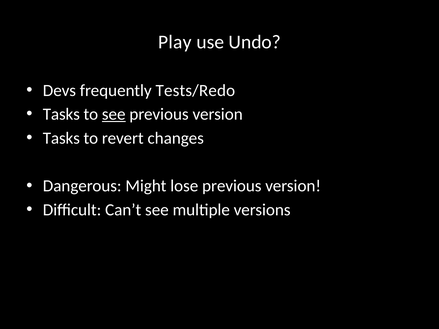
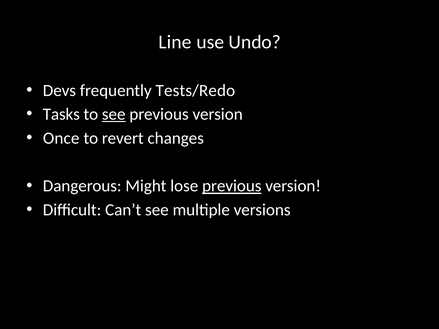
Play: Play -> Line
Tasks at (61, 138): Tasks -> Once
previous at (232, 186) underline: none -> present
